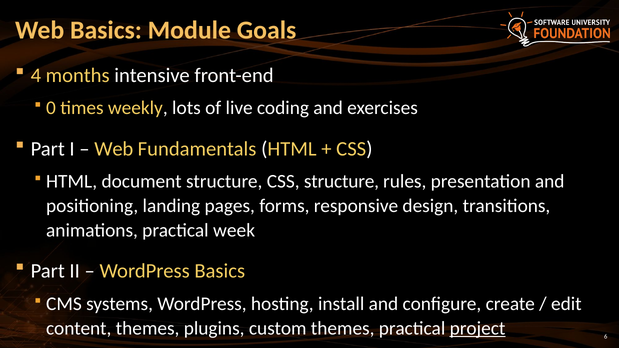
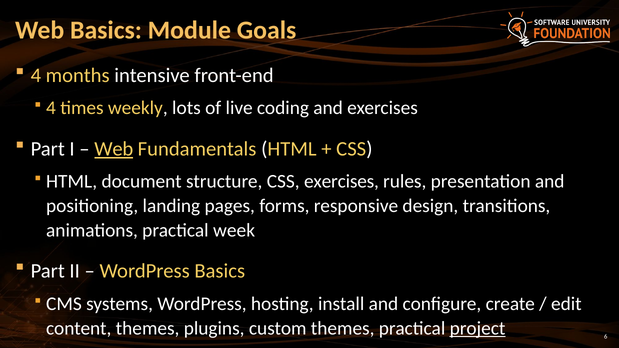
0 at (51, 108): 0 -> 4
Web at (114, 149) underline: none -> present
CSS structure: structure -> exercises
